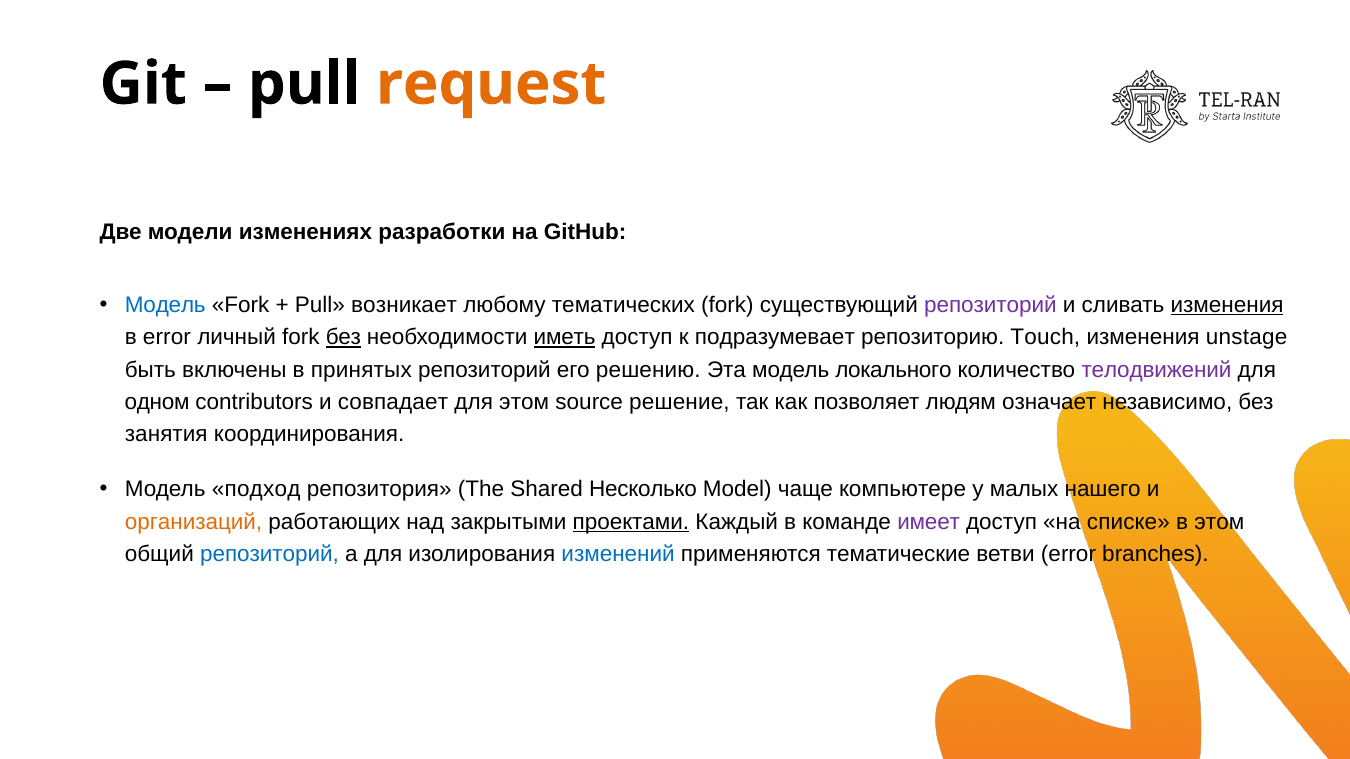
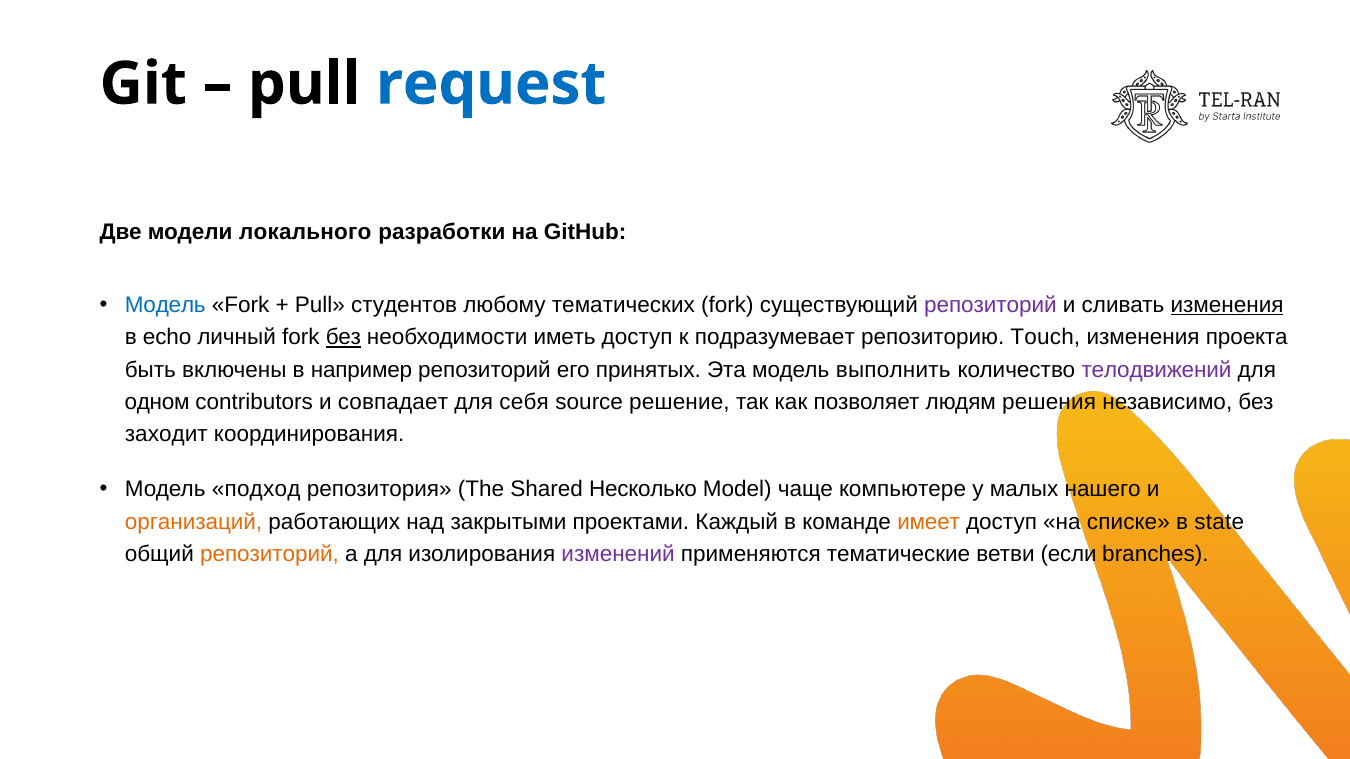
request colour: orange -> blue
изменениях: изменениях -> локального
возникает: возникает -> студентов
в error: error -> echo
иметь underline: present -> none
unstage: unstage -> проекта
принятых: принятых -> например
решению: решению -> принятых
локального: локального -> выполнить
для этом: этом -> себя
означает: означает -> решения
занятия: занятия -> заходит
проектами underline: present -> none
имеет colour: purple -> orange
в этом: этом -> state
репозиторий at (269, 554) colour: blue -> orange
изменений colour: blue -> purple
ветви error: error -> если
